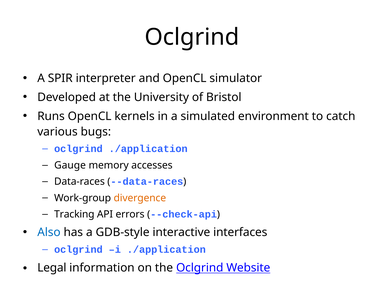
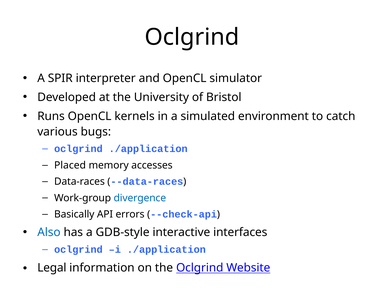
Gauge: Gauge -> Placed
divergence colour: orange -> blue
Tracking: Tracking -> Basically
